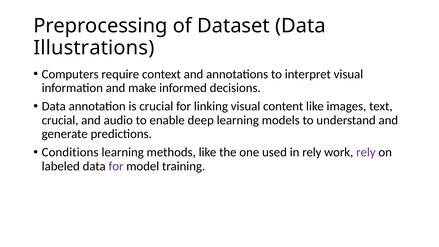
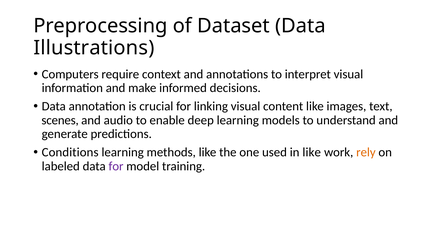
crucial at (60, 120): crucial -> scenes
in rely: rely -> like
rely at (366, 152) colour: purple -> orange
